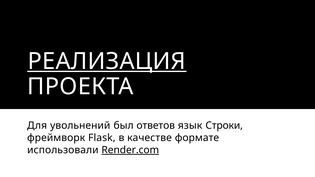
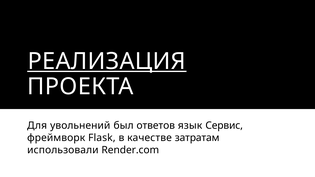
Строки: Строки -> Сервис
формате: формате -> затратам
Render.com underline: present -> none
